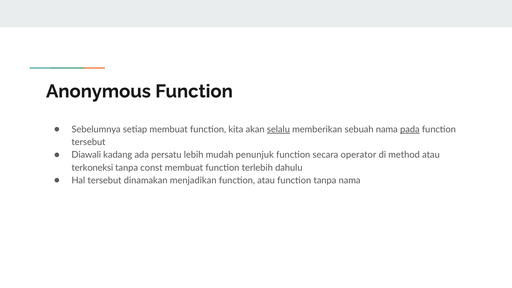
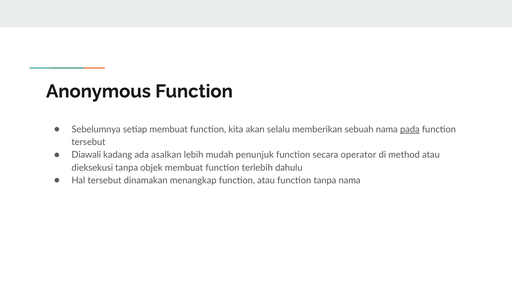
selalu underline: present -> none
persatu: persatu -> asalkan
terkoneksi: terkoneksi -> dieksekusi
const: const -> objek
menjadikan: menjadikan -> menangkap
